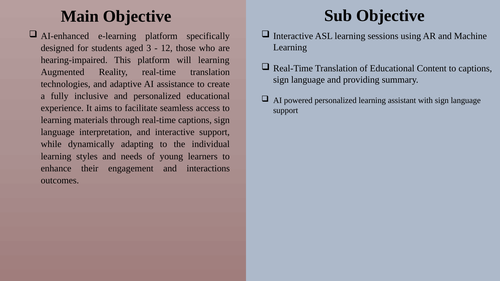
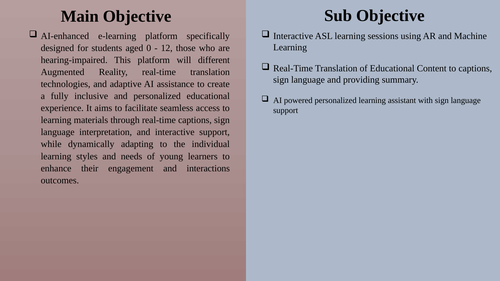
3: 3 -> 0
will learning: learning -> different
